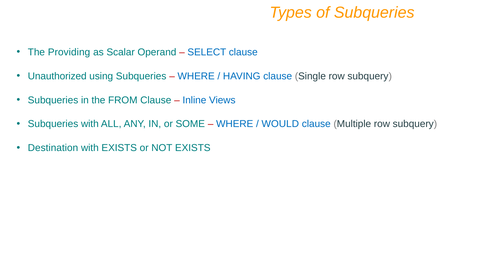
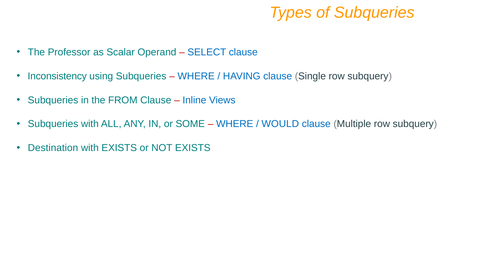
Providing: Providing -> Professor
Unauthorized: Unauthorized -> Inconsistency
